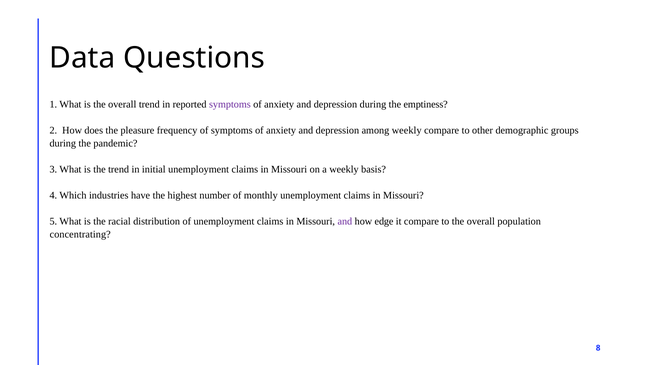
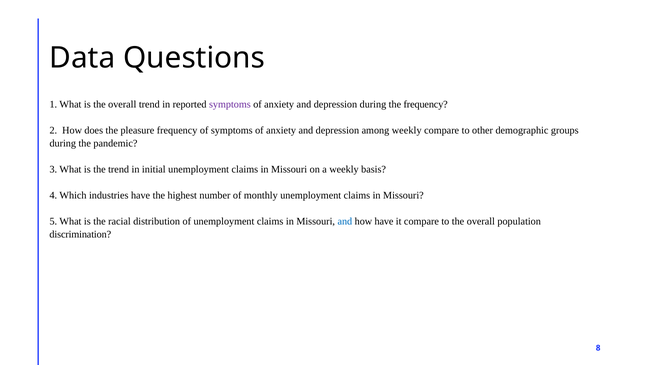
the emptiness: emptiness -> frequency
and at (345, 222) colour: purple -> blue
how edge: edge -> have
concentrating: concentrating -> discrimination
